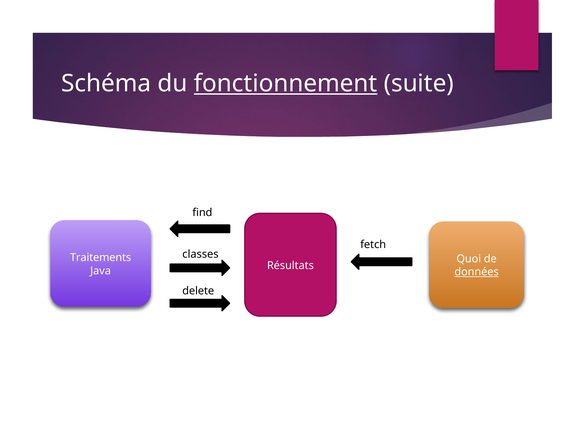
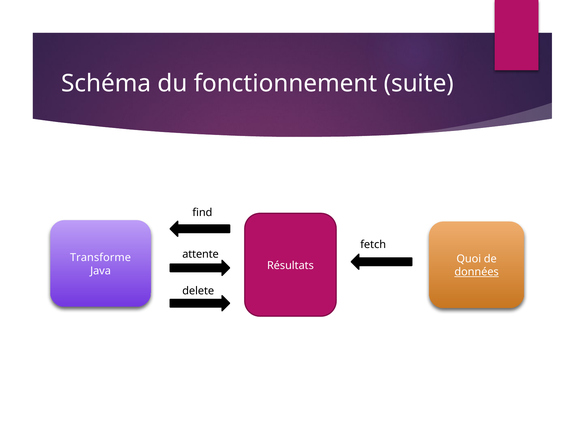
fonctionnement underline: present -> none
classes: classes -> attente
Traitements: Traitements -> Transforme
